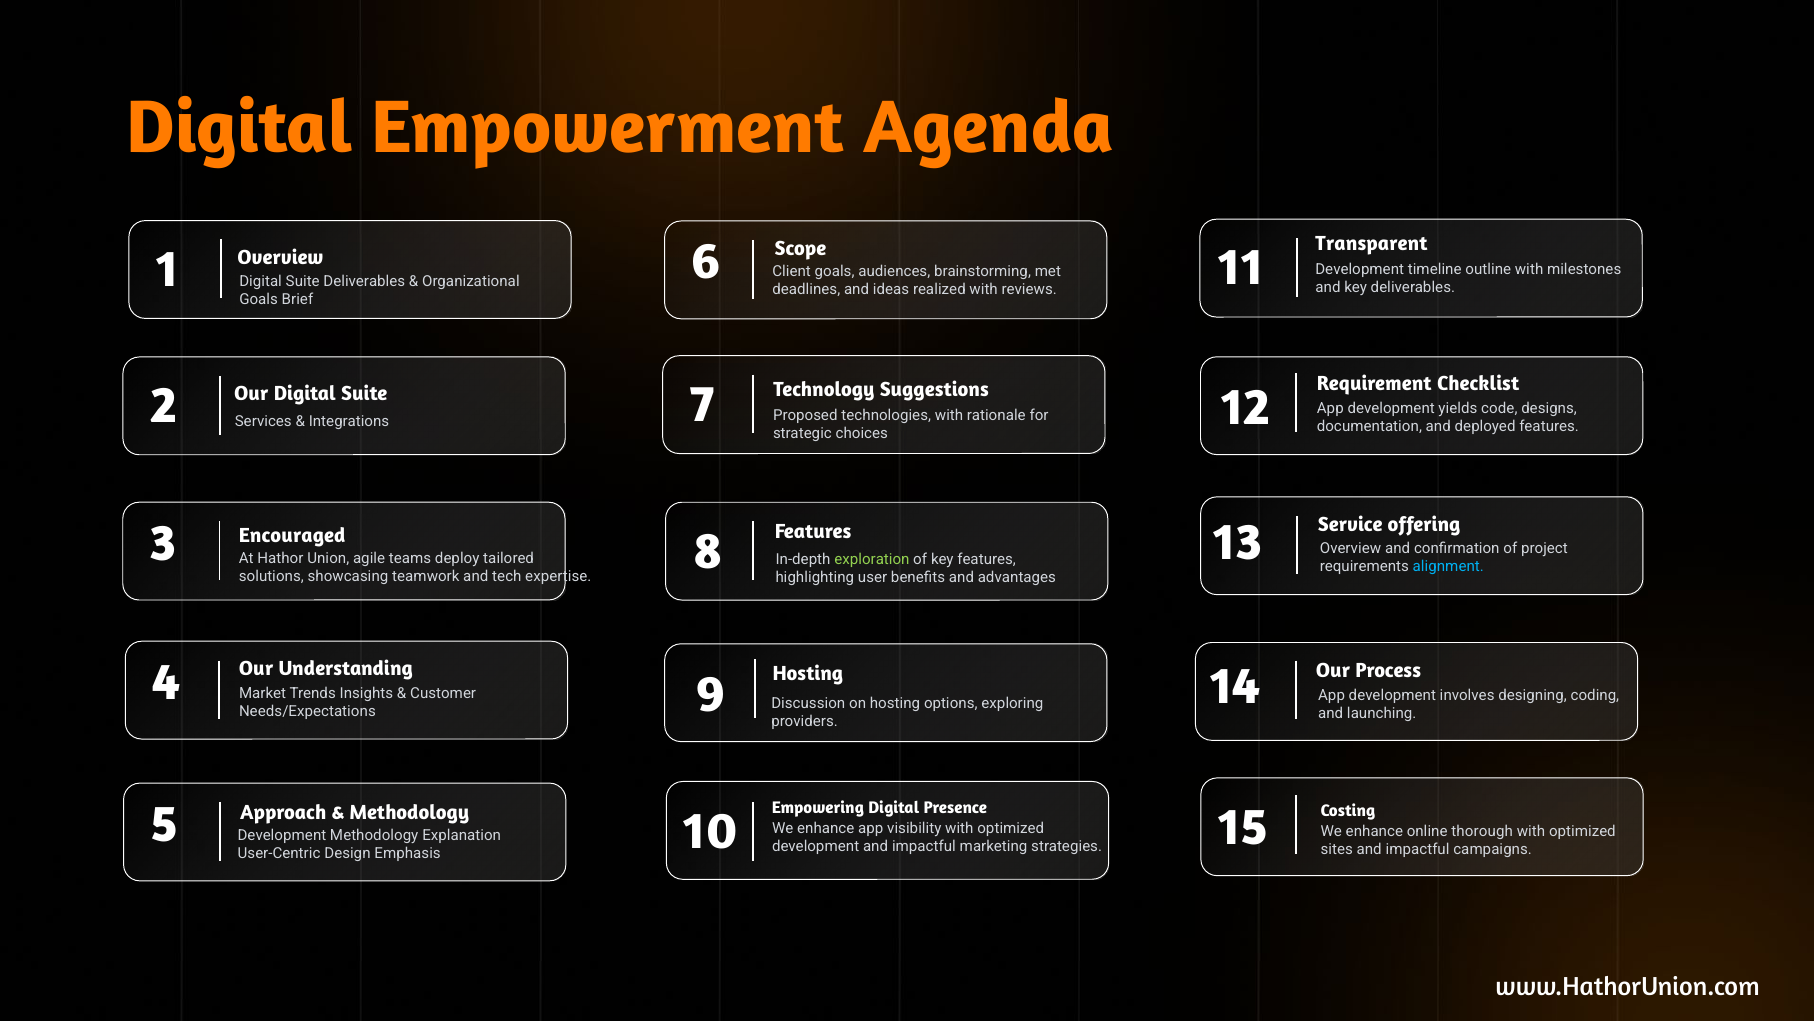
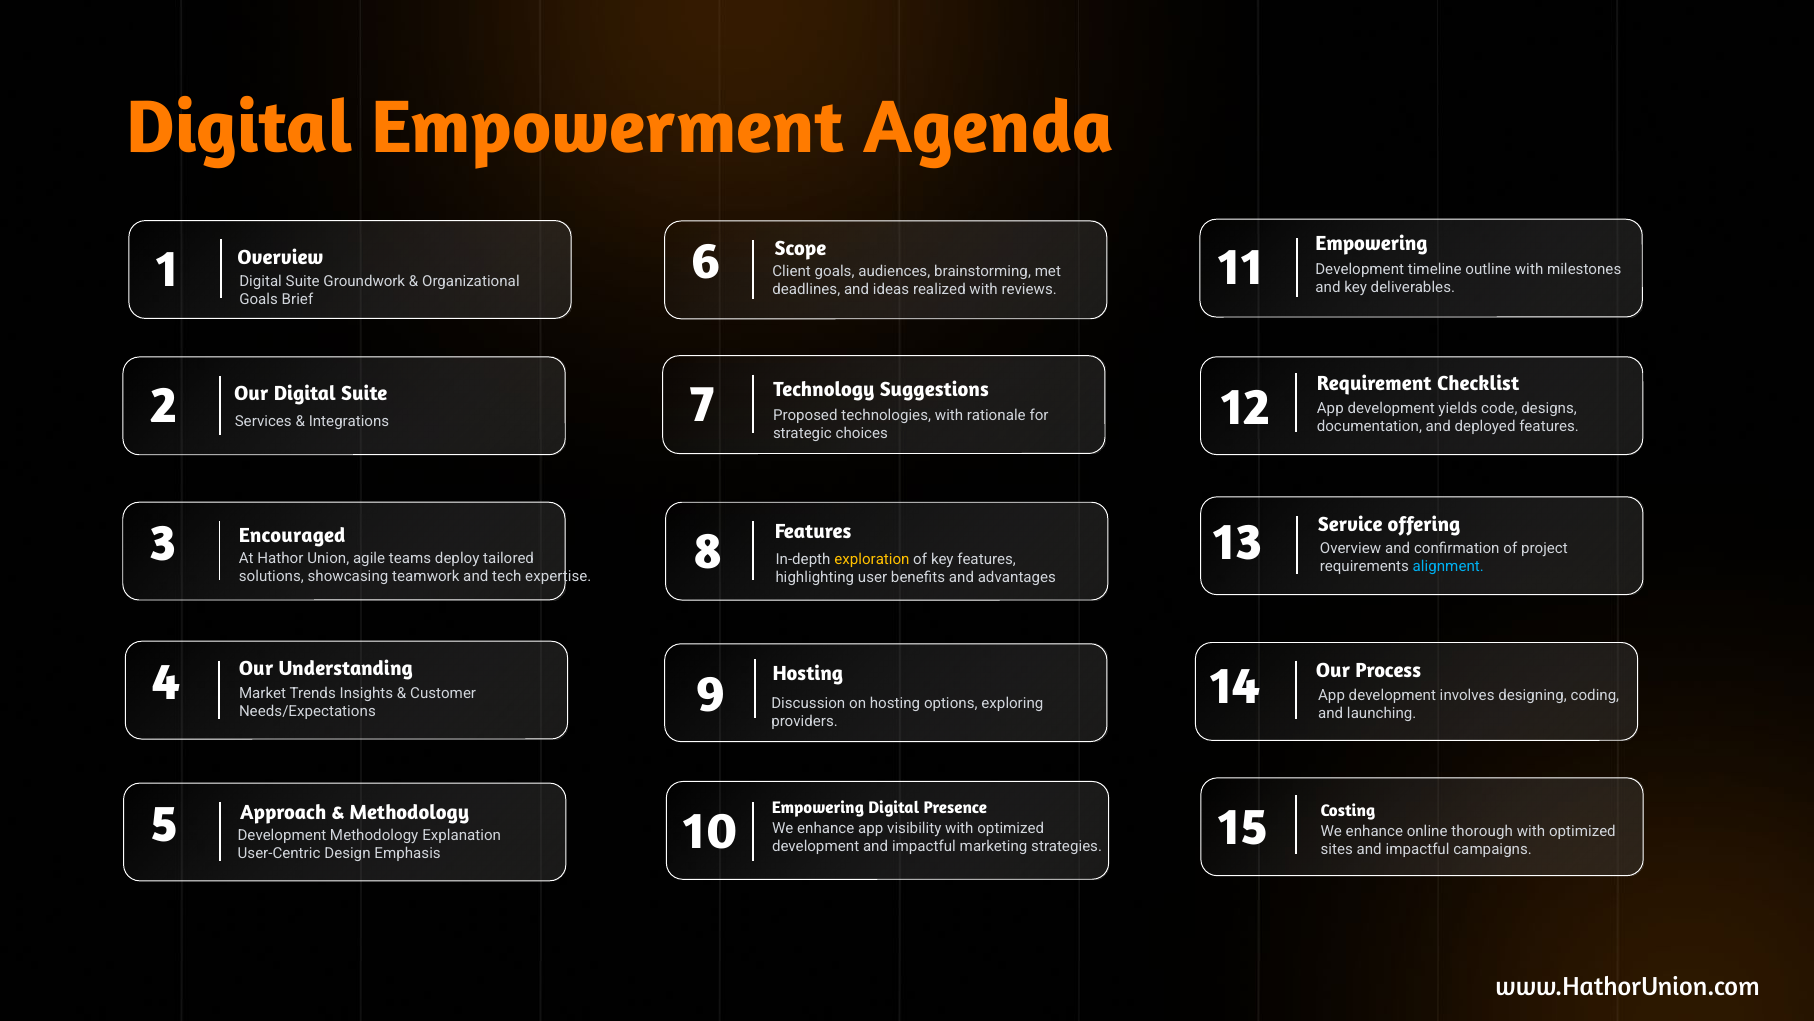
Transparent at (1371, 244): Transparent -> Empowering
Suite Deliverables: Deliverables -> Groundwork
exploration colour: light green -> yellow
